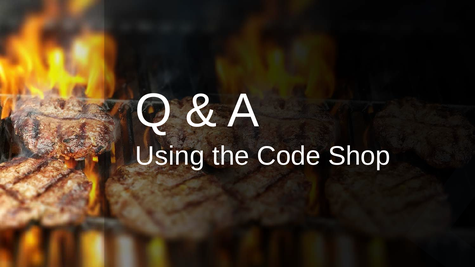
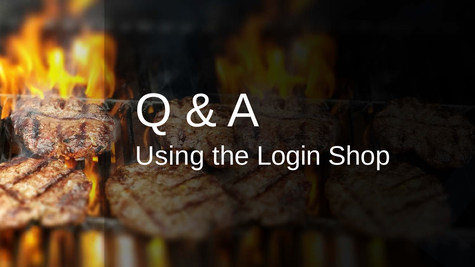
Code: Code -> Login
